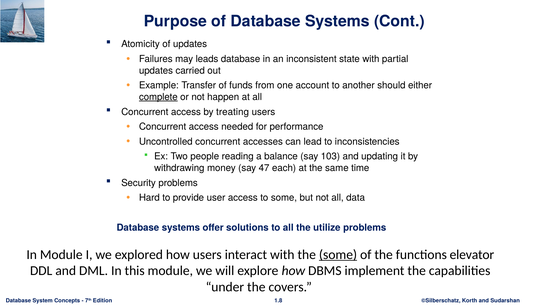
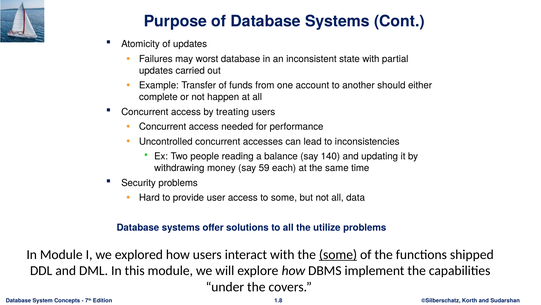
leads: leads -> worst
complete underline: present -> none
103: 103 -> 140
47: 47 -> 59
elevator: elevator -> shipped
